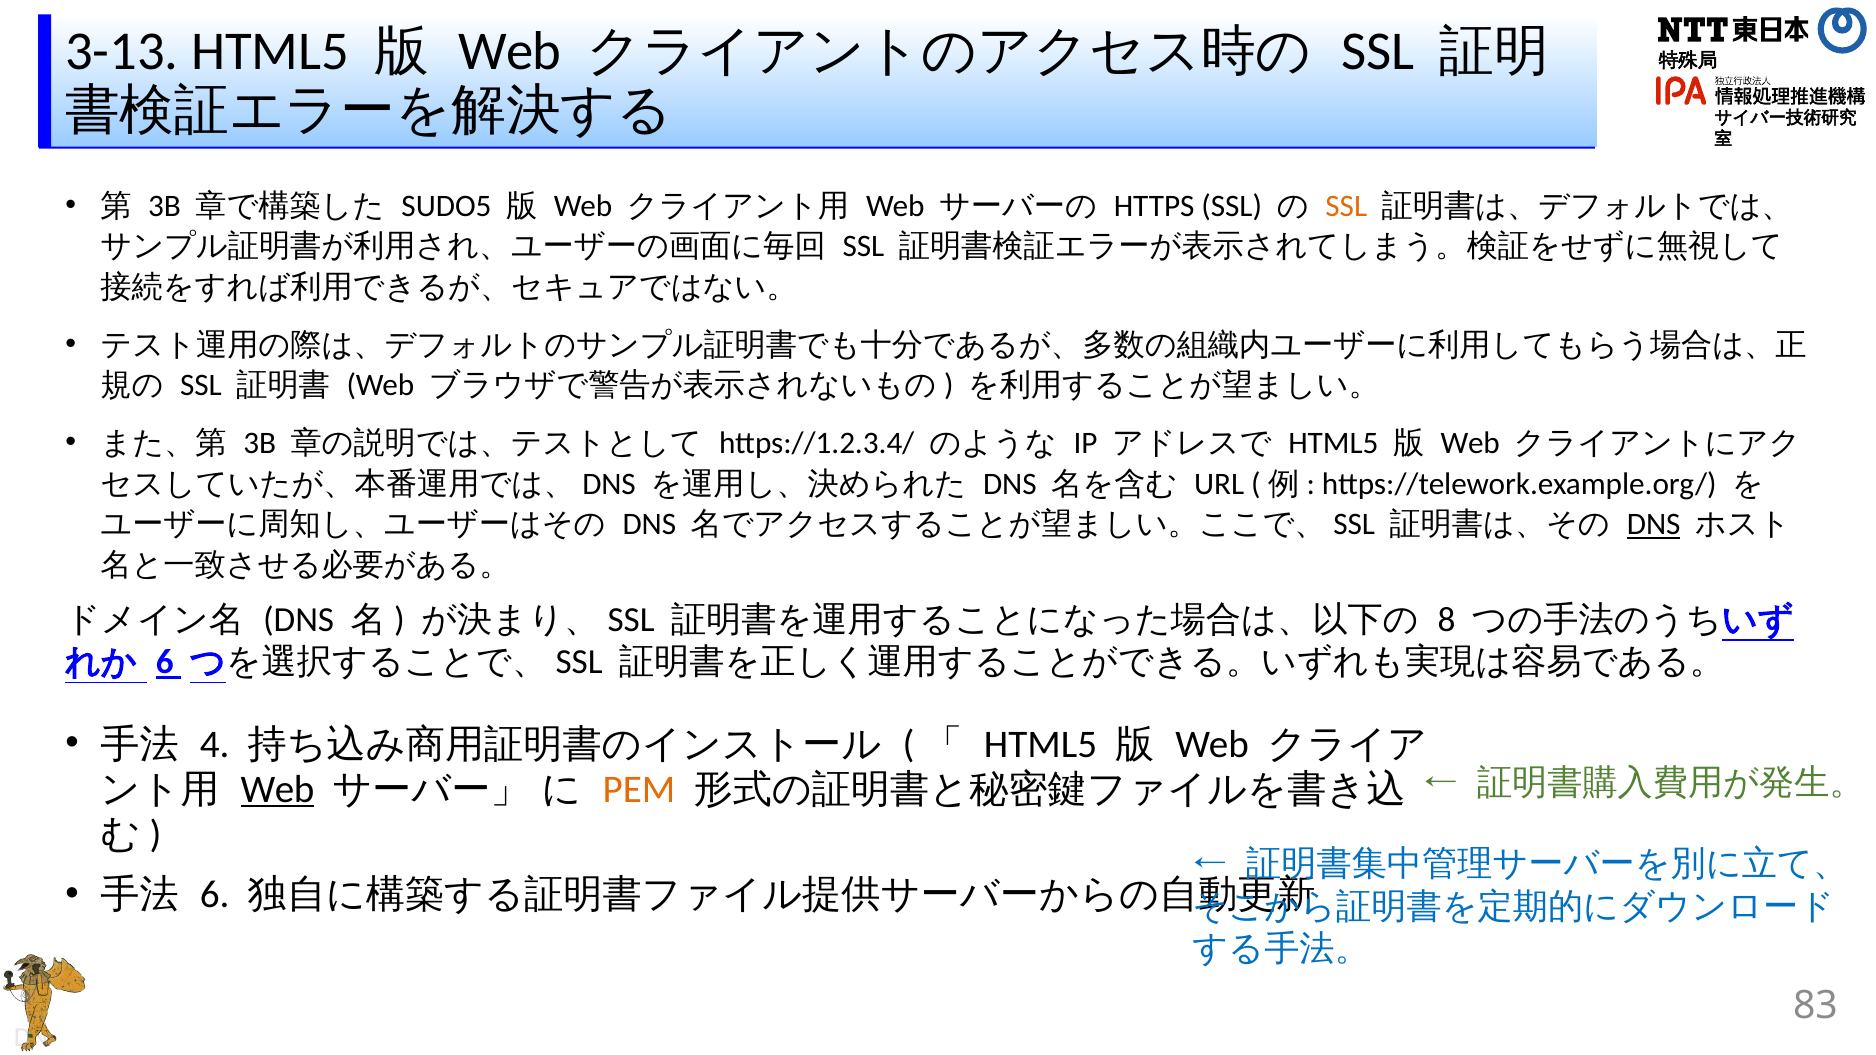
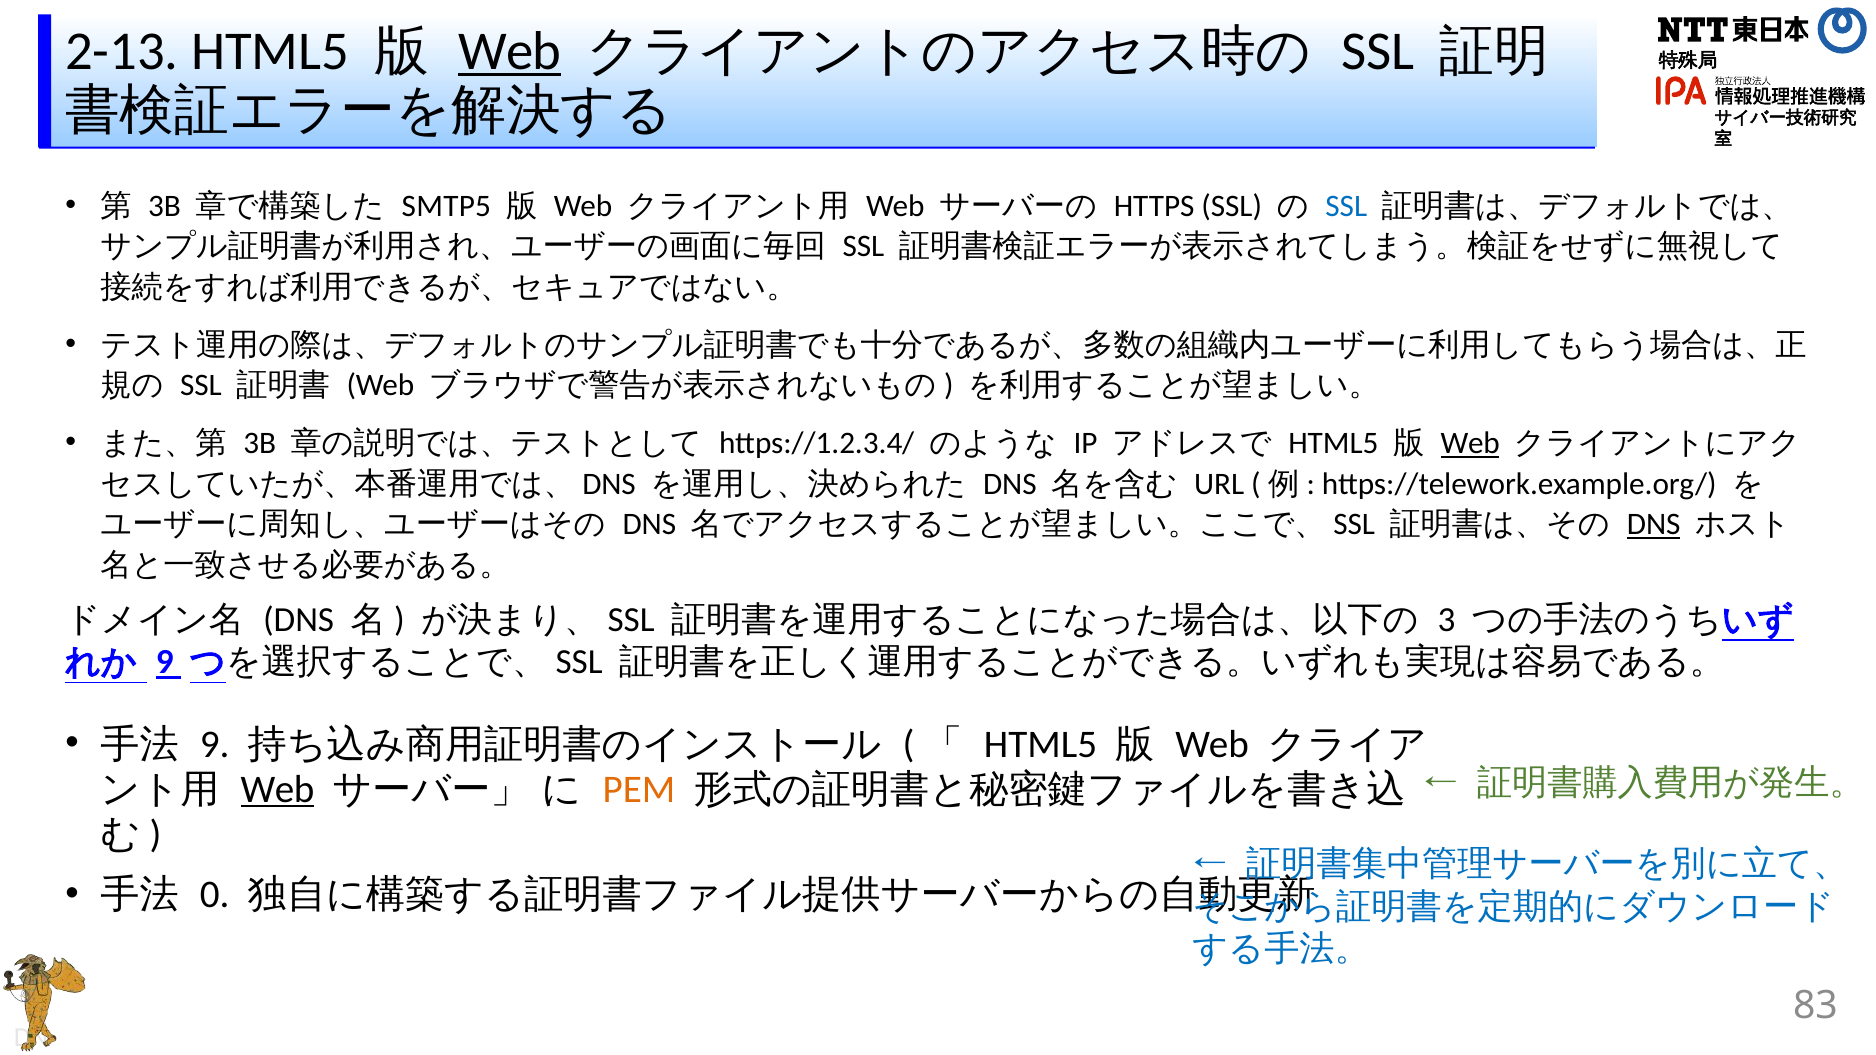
3-13: 3-13 -> 2-13
Web at (510, 51) underline: none -> present
SUDO5: SUDO5 -> SMTP5
SSL at (1346, 206) colour: orange -> blue
Web at (1470, 443) underline: none -> present
8: 8 -> 3
6 at (165, 662): 6 -> 9
4 at (215, 744): 4 -> 9
6 at (215, 895): 6 -> 0
